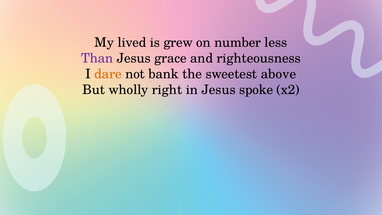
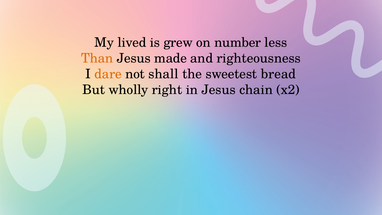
Than colour: purple -> orange
grace: grace -> made
bank: bank -> shall
above: above -> bread
spoke: spoke -> chain
